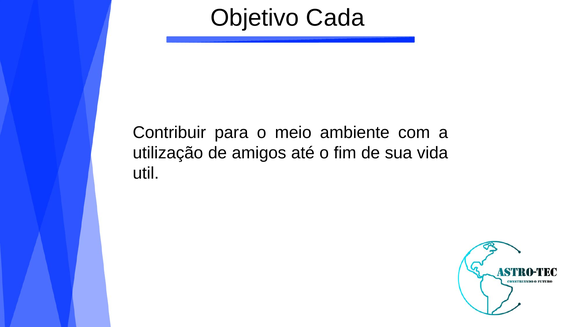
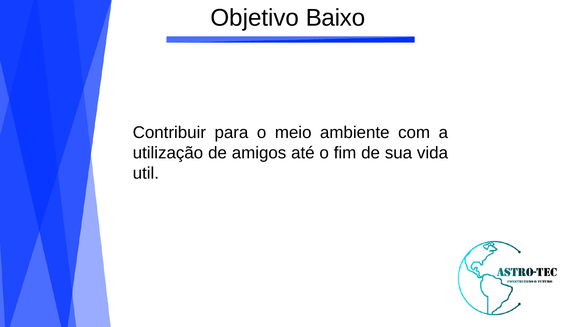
Cada: Cada -> Baixo
